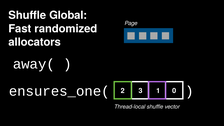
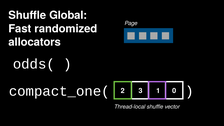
away(: away( -> odds(
ensures_one(: ensures_one( -> compact_one(
